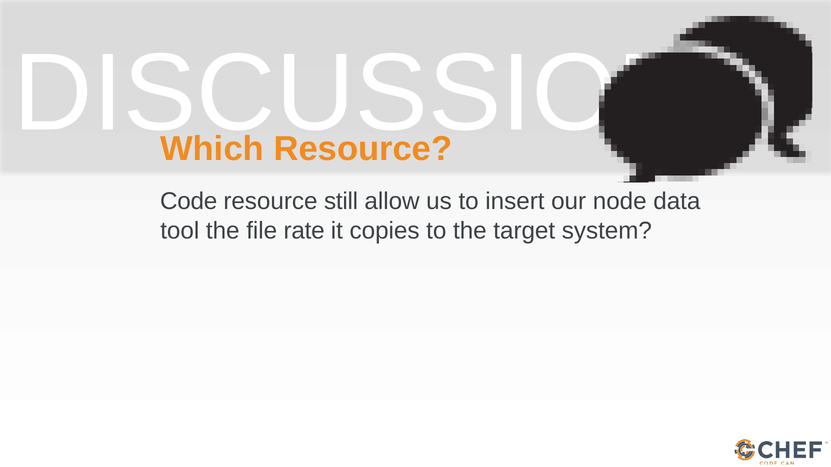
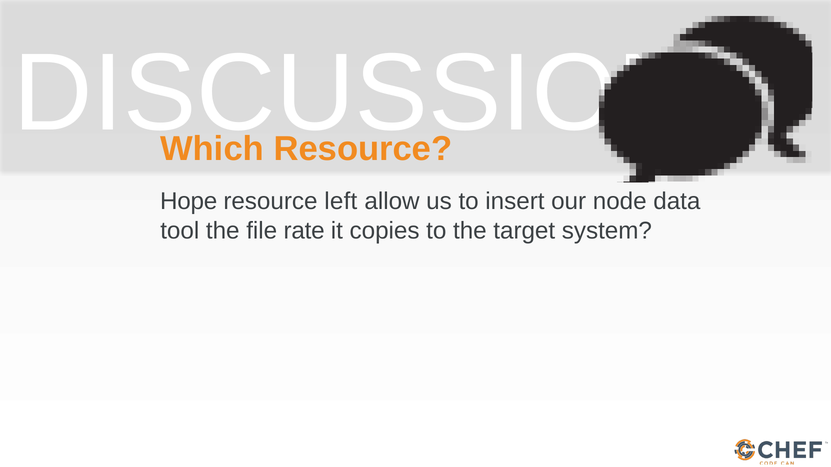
Code: Code -> Hope
still: still -> left
